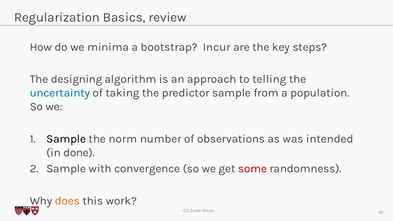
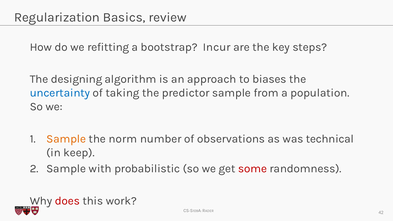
minima: minima -> refitting
telling: telling -> biases
Sample at (66, 139) colour: black -> orange
intended: intended -> technical
done: done -> keep
convergence: convergence -> probabilistic
does colour: orange -> red
